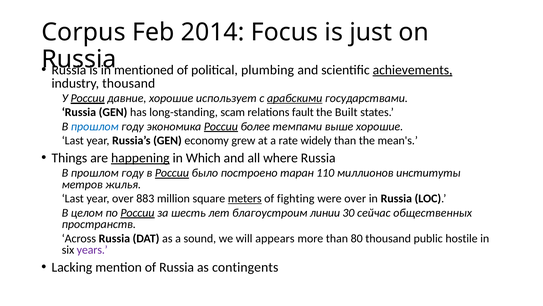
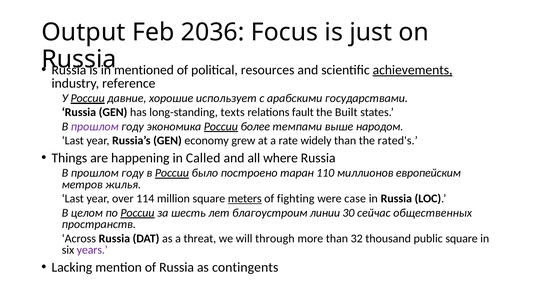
Corpus: Corpus -> Output
2014: 2014 -> 2036
plumbing: plumbing -> resources
industry thousand: thousand -> reference
арабскими underline: present -> none
scam: scam -> texts
прошлом at (95, 126) colour: blue -> purple
выше хорошие: хорошие -> народом
mean's: mean's -> rated's
happening underline: present -> none
Which: Which -> Called
институты: институты -> европейским
883: 883 -> 114
were over: over -> case
sound: sound -> threat
appears: appears -> through
80: 80 -> 32
public hostile: hostile -> square
